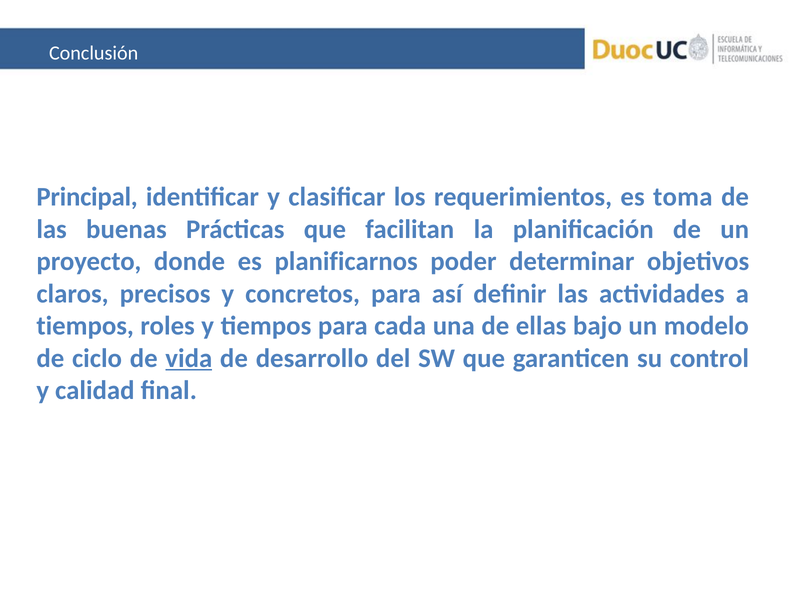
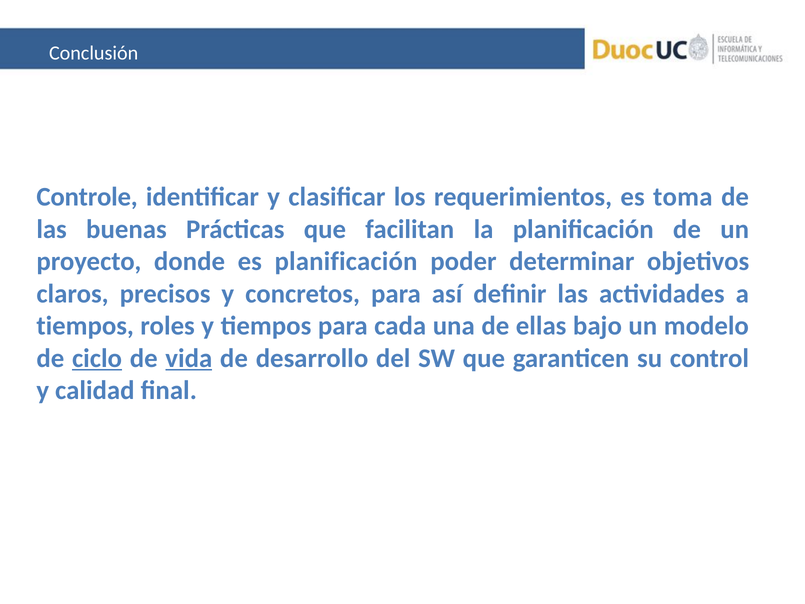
Principal: Principal -> Controle
es planificarnos: planificarnos -> planificación
ciclo underline: none -> present
